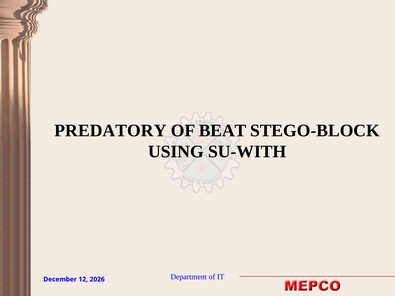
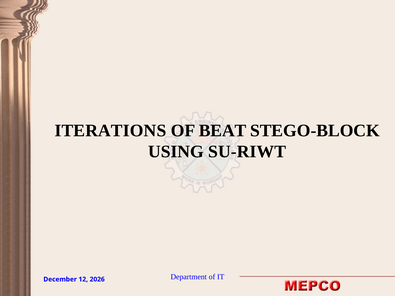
PREDATORY: PREDATORY -> ITERATIONS
SU-WITH: SU-WITH -> SU-RIWT
